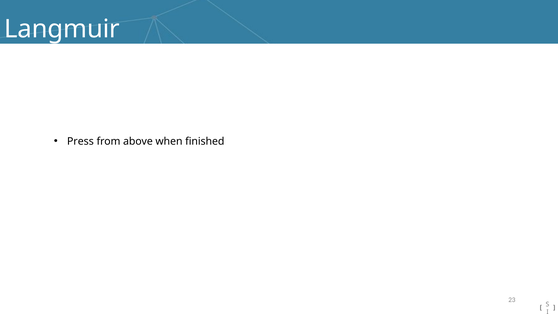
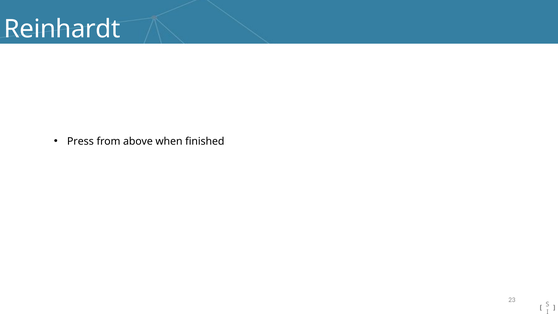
Langmuir: Langmuir -> Reinhardt
